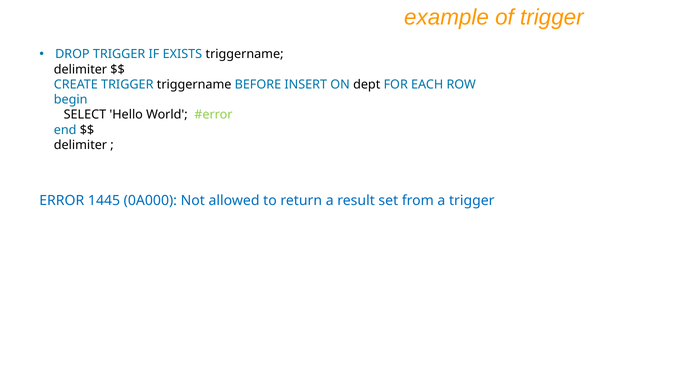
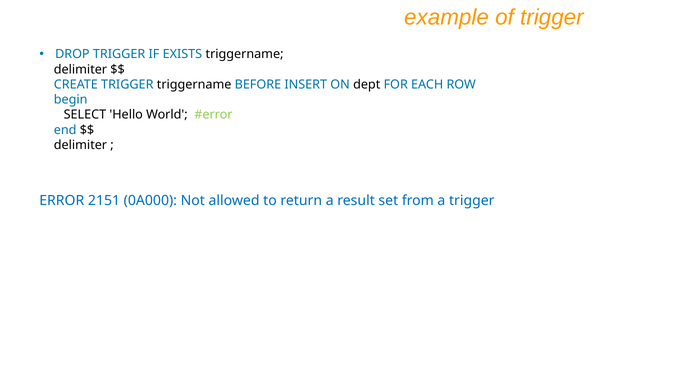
1445: 1445 -> 2151
